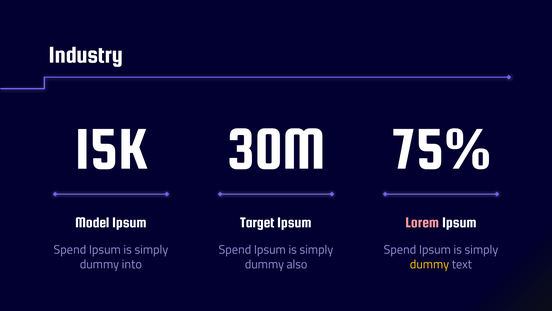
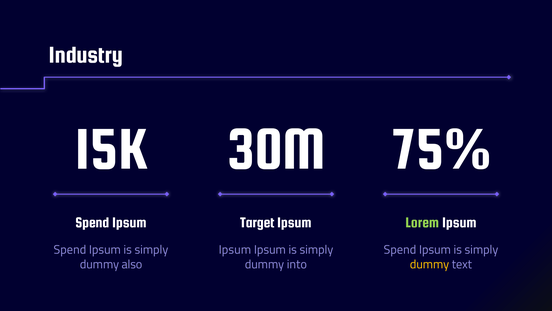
Model at (92, 222): Model -> Spend
Lorem colour: pink -> light green
Spend at (235, 249): Spend -> Ipsum
into: into -> also
also: also -> into
